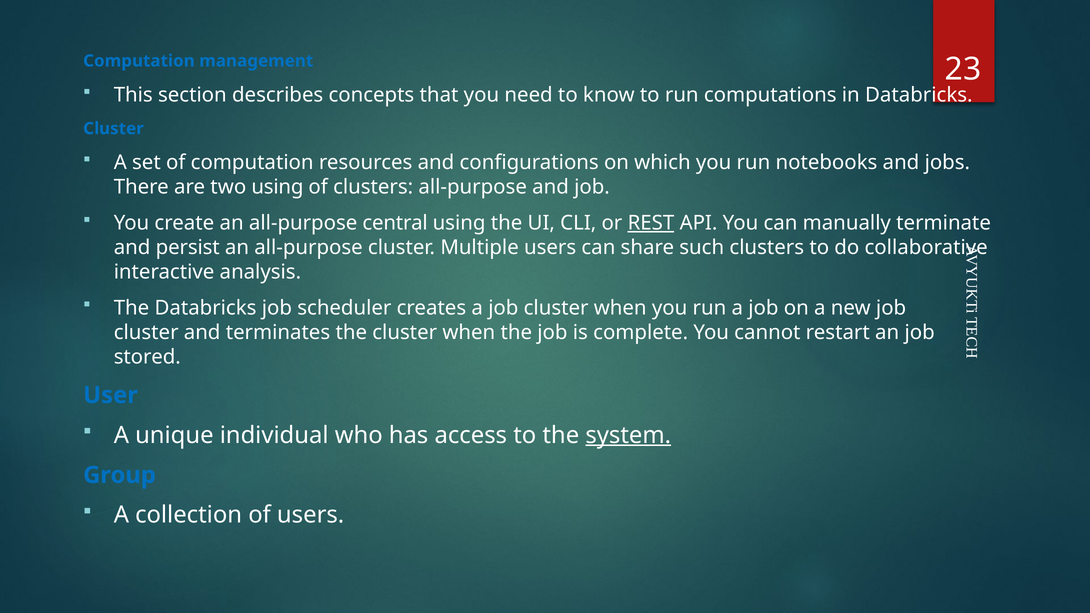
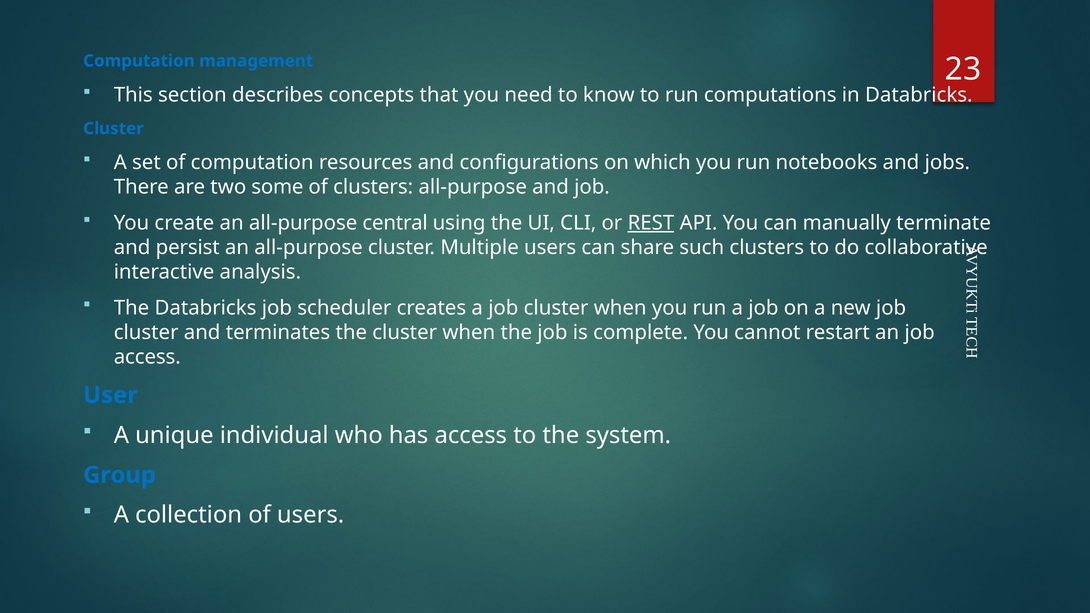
two using: using -> some
stored at (147, 357): stored -> access
system underline: present -> none
